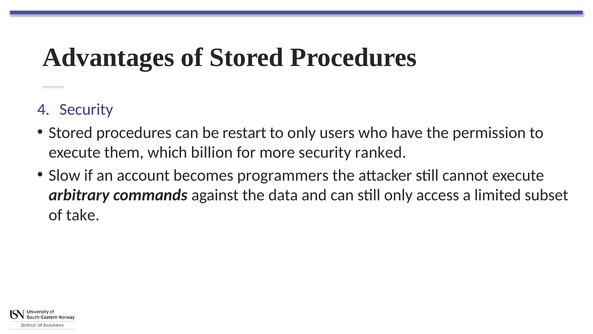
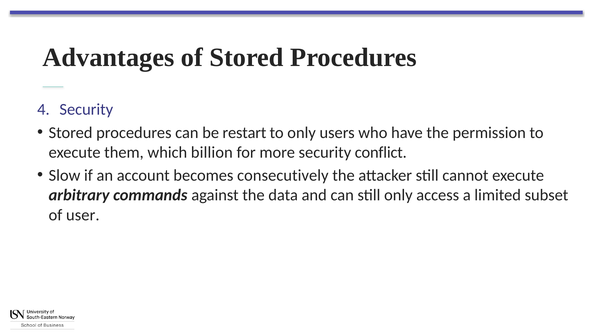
ranked: ranked -> conflict
programmers: programmers -> consecutively
take: take -> user
